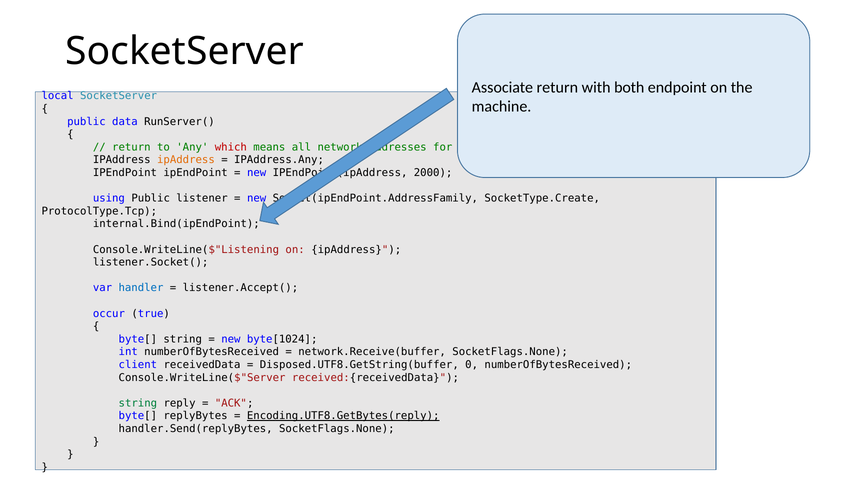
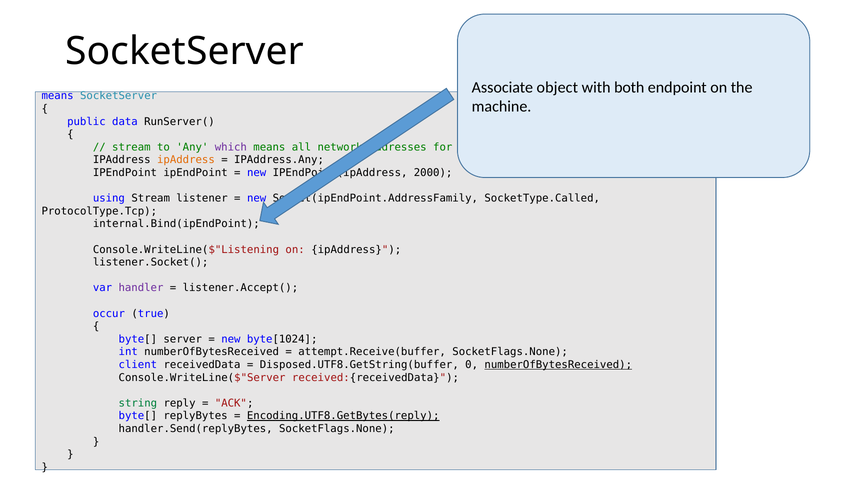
Associate return: return -> object
local at (58, 96): local -> means
return at (131, 147): return -> stream
which colour: red -> purple
using Public: Public -> Stream
SocketType.Create: SocketType.Create -> SocketType.Called
handler colour: blue -> purple
byte[ string: string -> server
network.Receive(buffer: network.Receive(buffer -> attempt.Receive(buffer
numberOfBytesReceived at (558, 365) underline: none -> present
